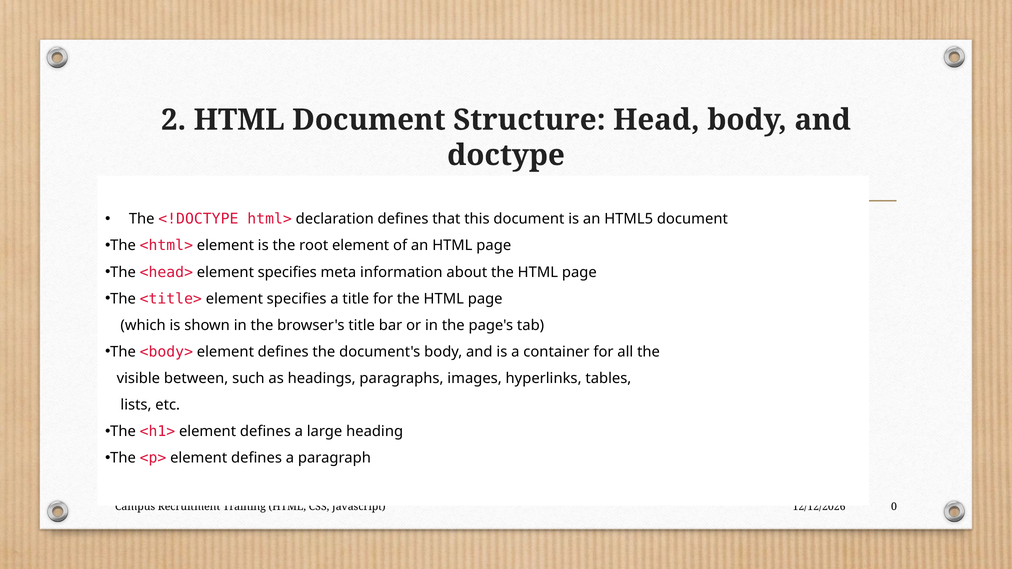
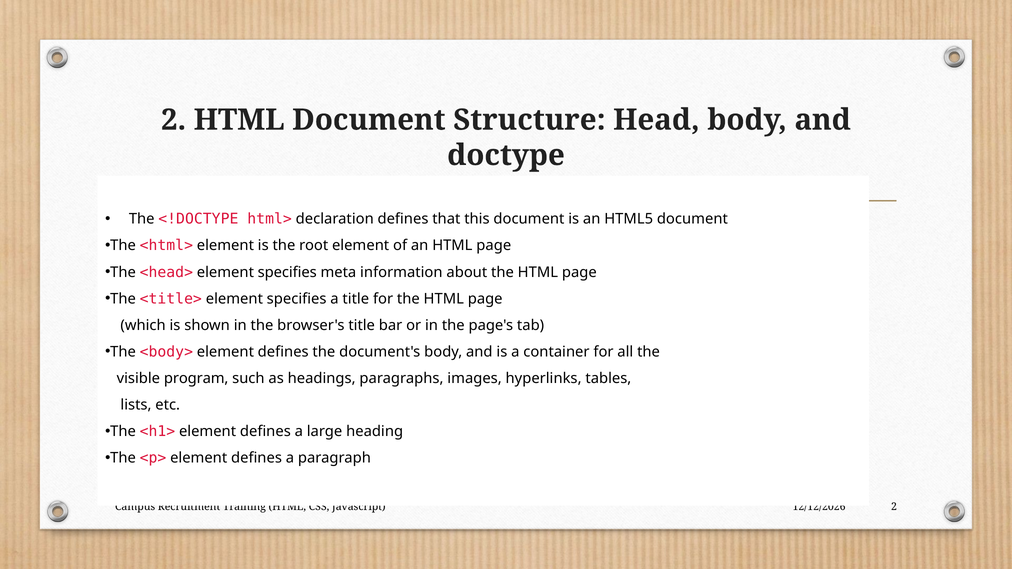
between: between -> program
0 at (894, 507): 0 -> 2
